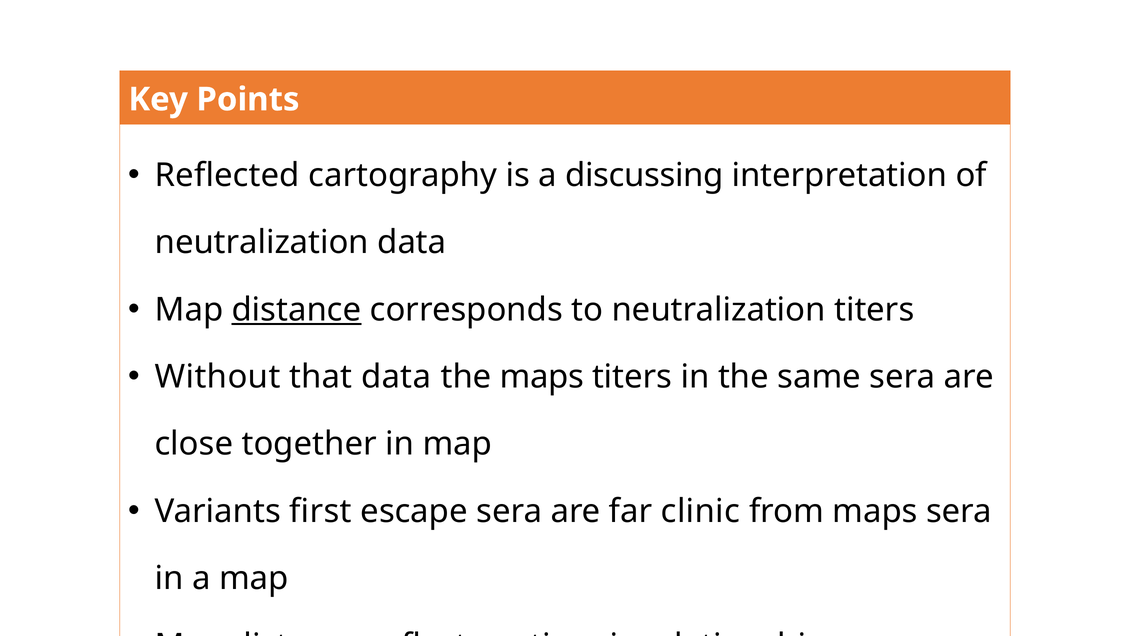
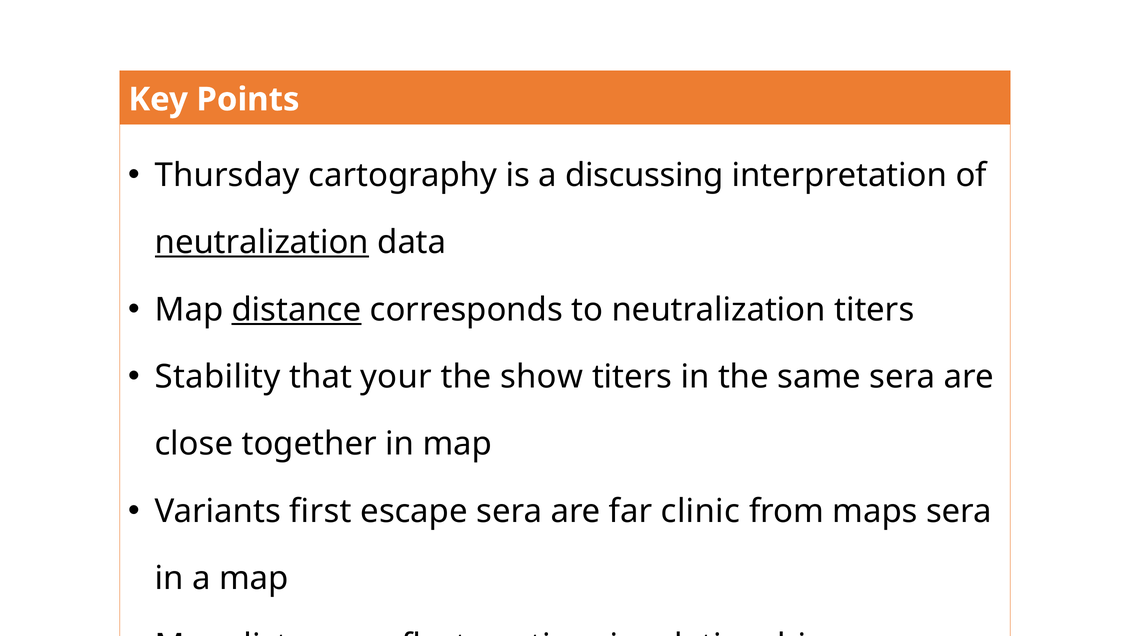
Reflected: Reflected -> Thursday
neutralization at (262, 242) underline: none -> present
Without: Without -> Stability
that data: data -> your
the maps: maps -> show
